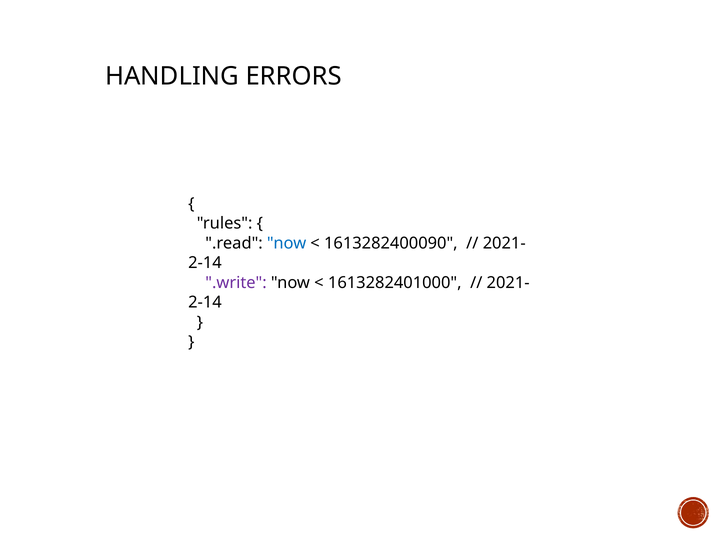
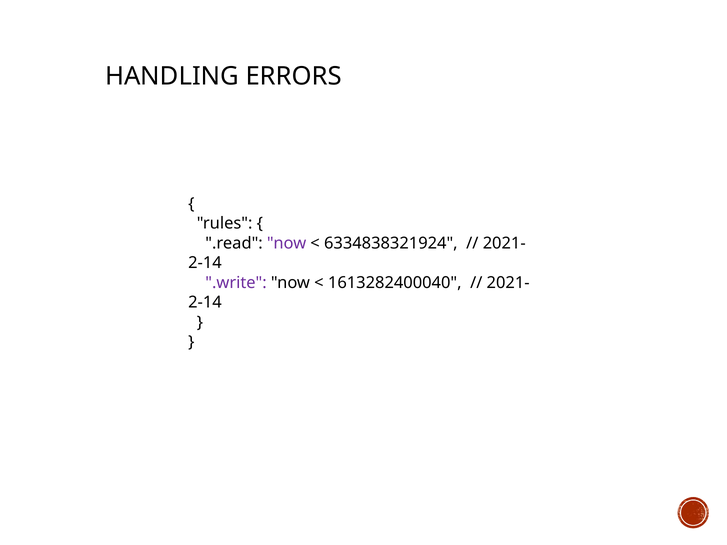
now at (287, 243) colour: blue -> purple
1613282400090: 1613282400090 -> 6334838321924
1613282401000: 1613282401000 -> 1613282400040
